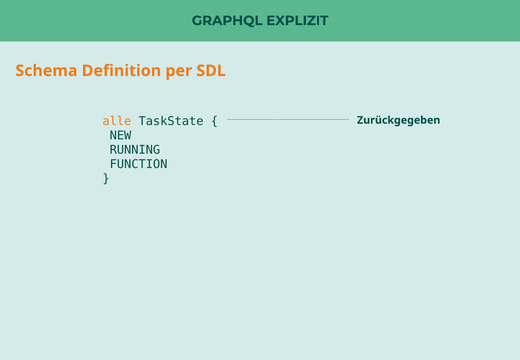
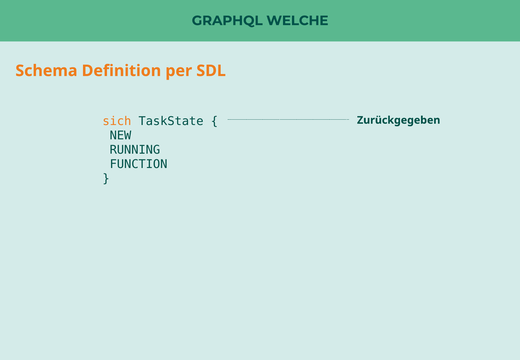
EXPLIZIT: EXPLIZIT -> WELCHE
alle: alle -> sich
